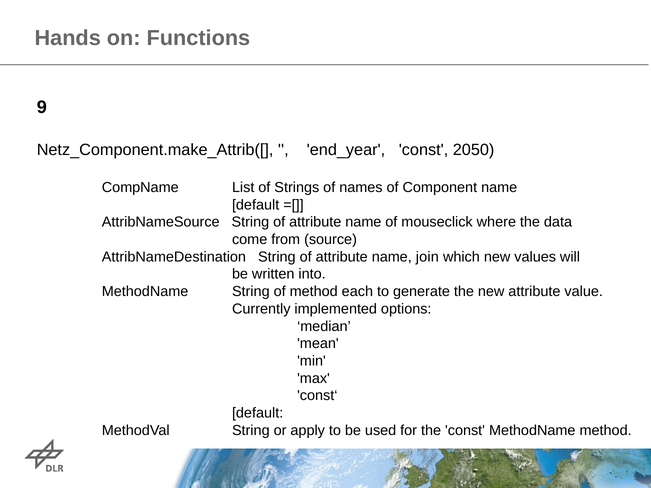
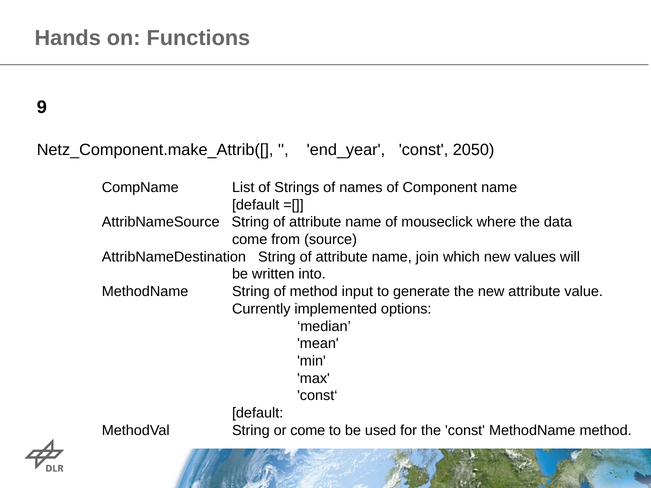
each: each -> input
or apply: apply -> come
